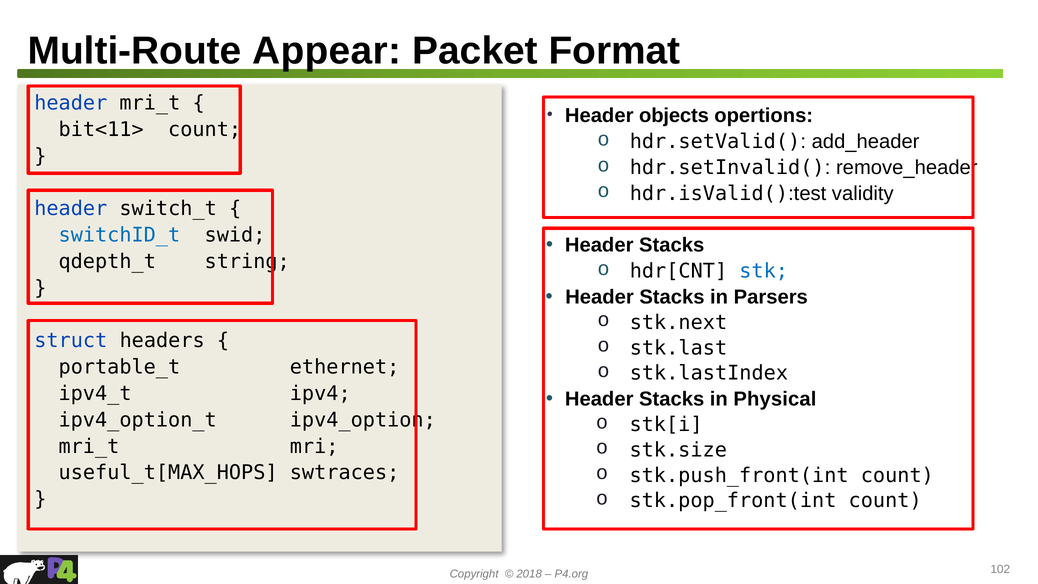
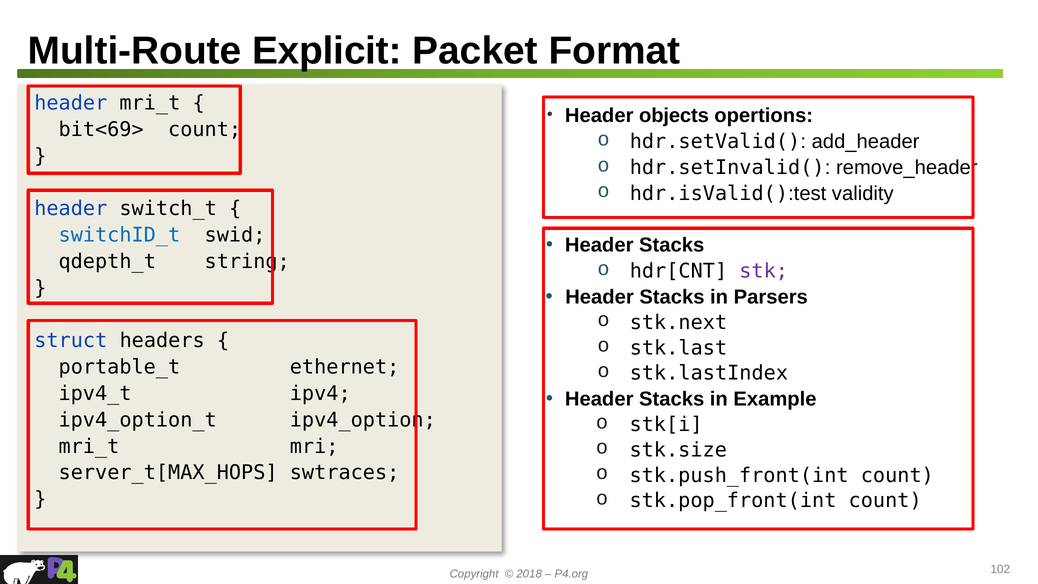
Appear: Appear -> Explicit
bit<11>: bit<11> -> bit<69>
stk colour: blue -> purple
Physical: Physical -> Example
useful_t[MAX_HOPS: useful_t[MAX_HOPS -> server_t[MAX_HOPS
